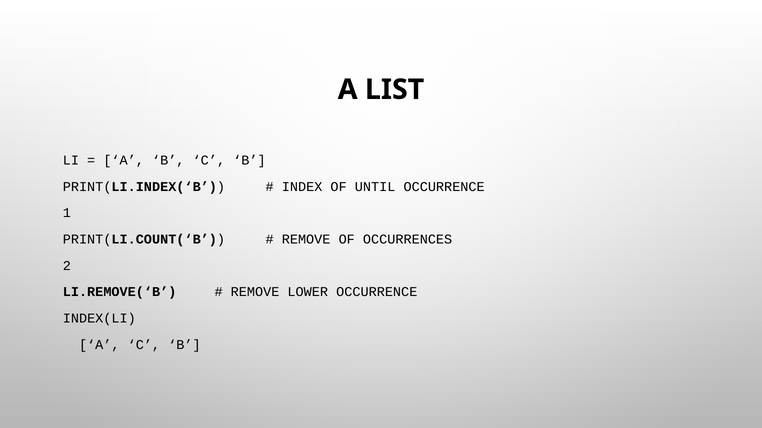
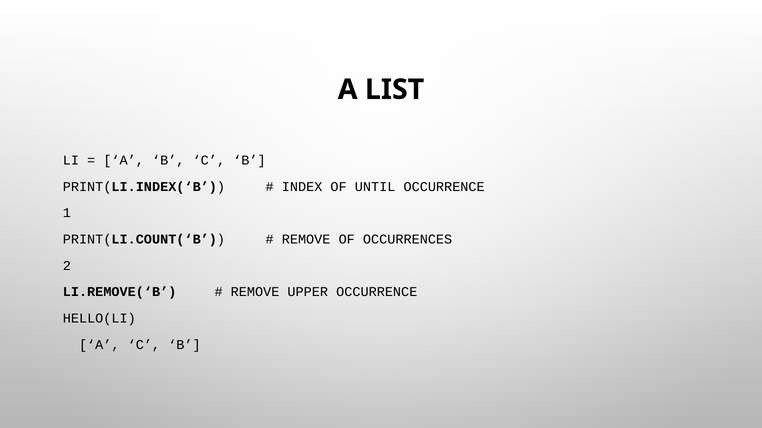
LOWER: LOWER -> UPPER
INDEX(LI: INDEX(LI -> HELLO(LI
